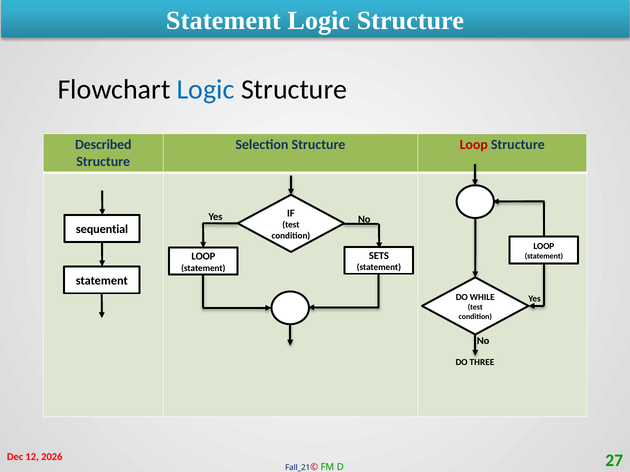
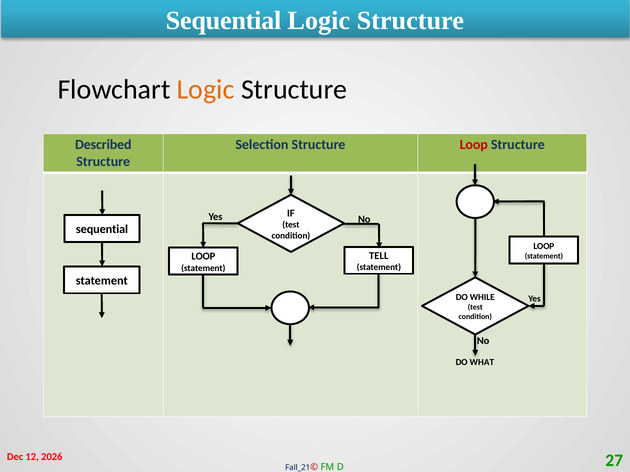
Statement at (223, 21): Statement -> Sequential
Logic at (206, 90) colour: blue -> orange
SETS: SETS -> TELL
THREE: THREE -> WHAT
